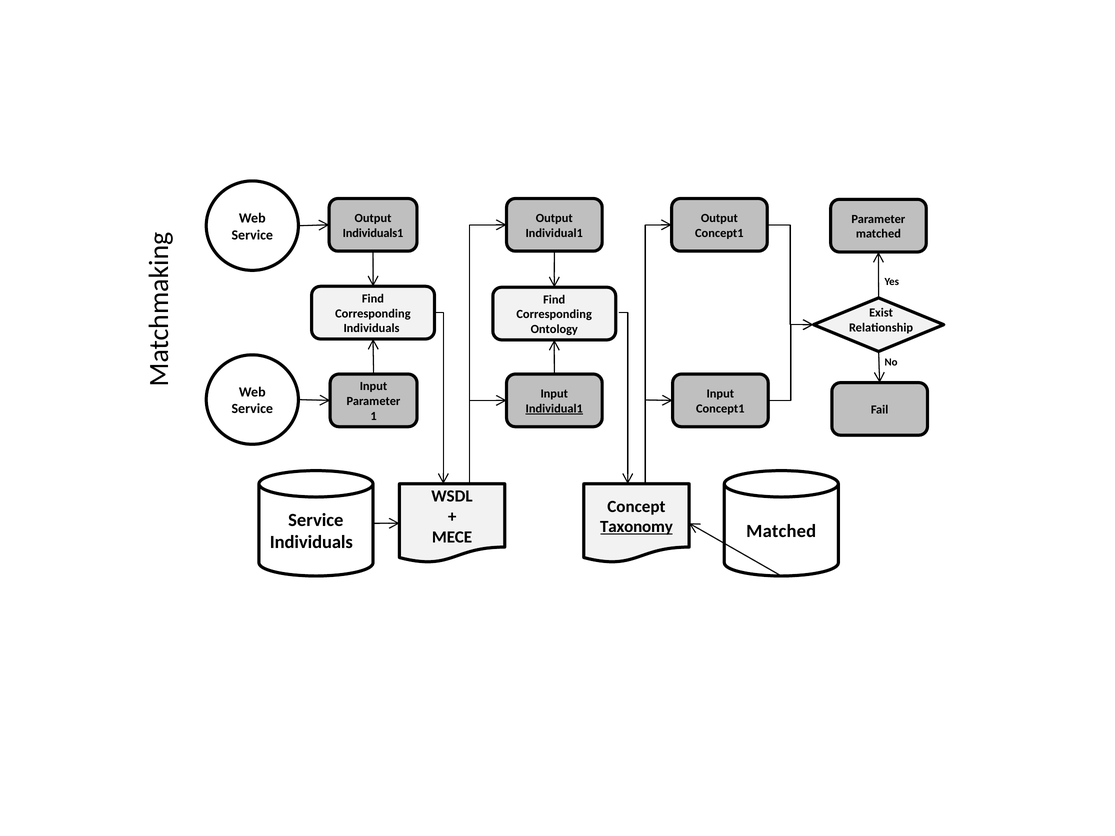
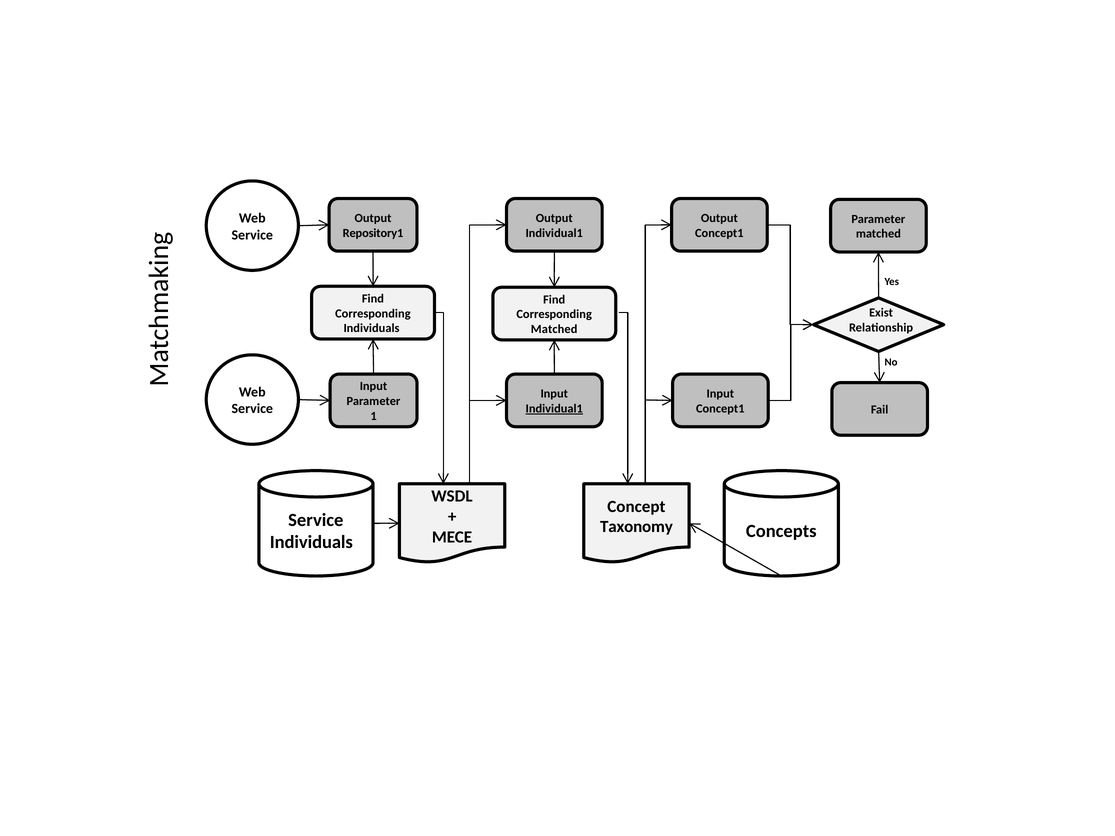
Individuals1: Individuals1 -> Repository1
Ontology at (554, 329): Ontology -> Matched
Taxonomy underline: present -> none
Matched at (781, 531): Matched -> Concepts
